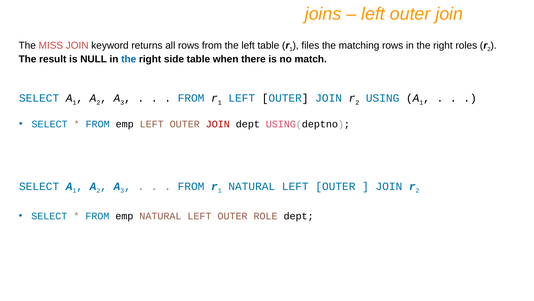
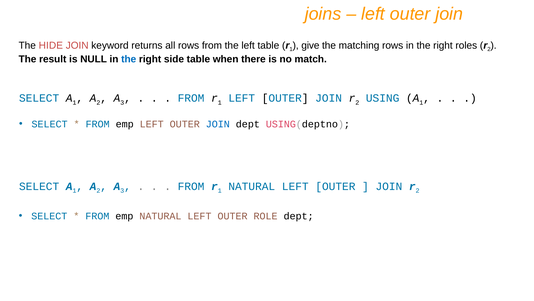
MISS: MISS -> HIDE
files: files -> give
JOIN at (218, 124) colour: red -> blue
